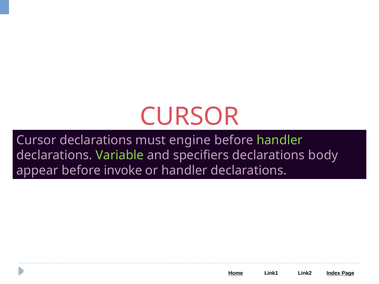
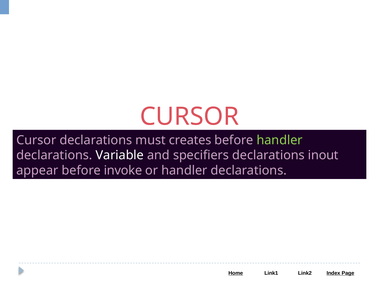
engine: engine -> creates
Variable colour: light green -> white
body: body -> inout
